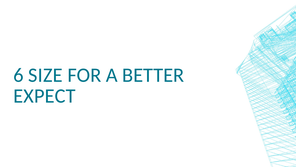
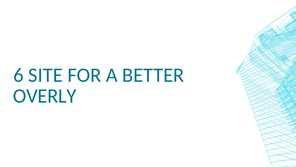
SIZE: SIZE -> SITE
EXPECT: EXPECT -> OVERLY
